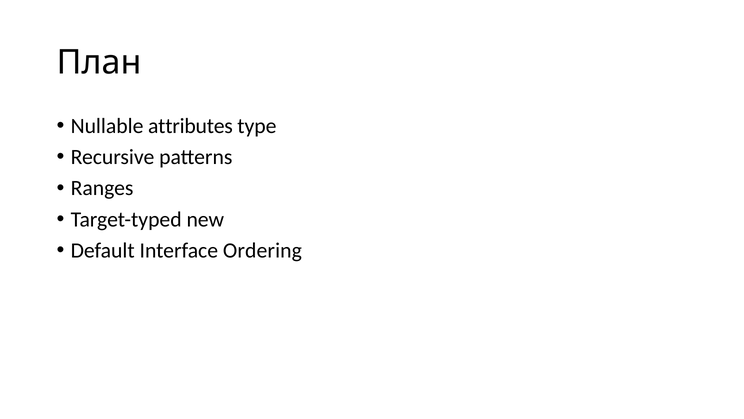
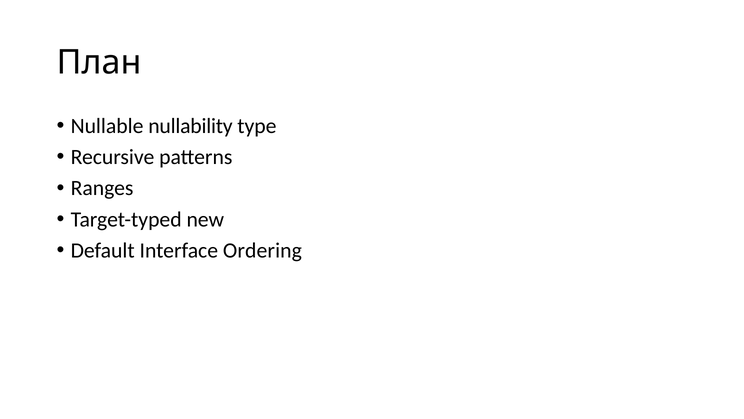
attributes: attributes -> nullability
